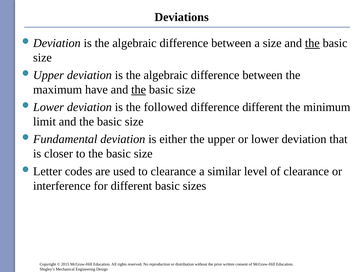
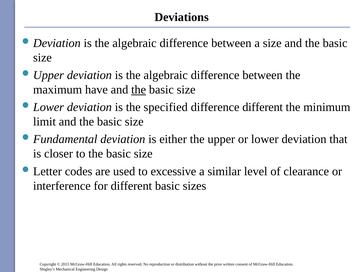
the at (312, 43) underline: present -> none
followed: followed -> specified
to clearance: clearance -> excessive
